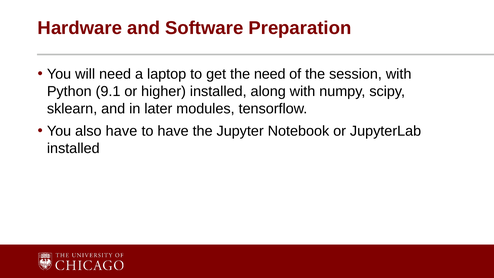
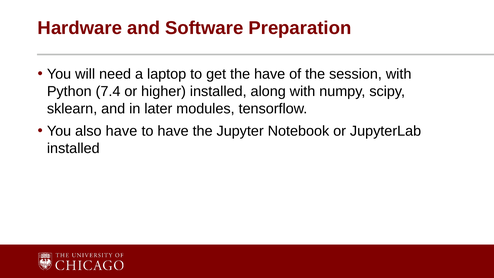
the need: need -> have
9.1: 9.1 -> 7.4
